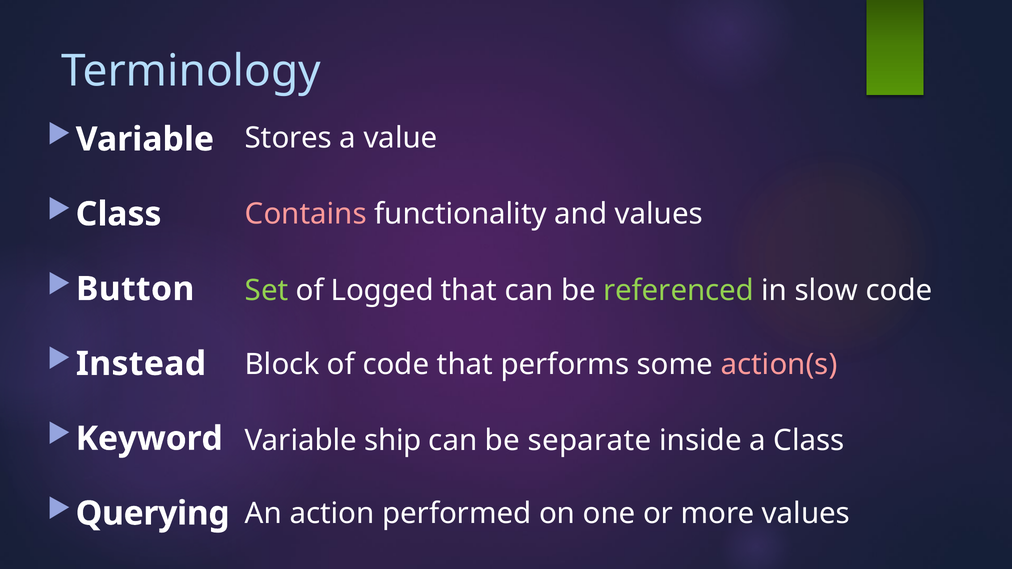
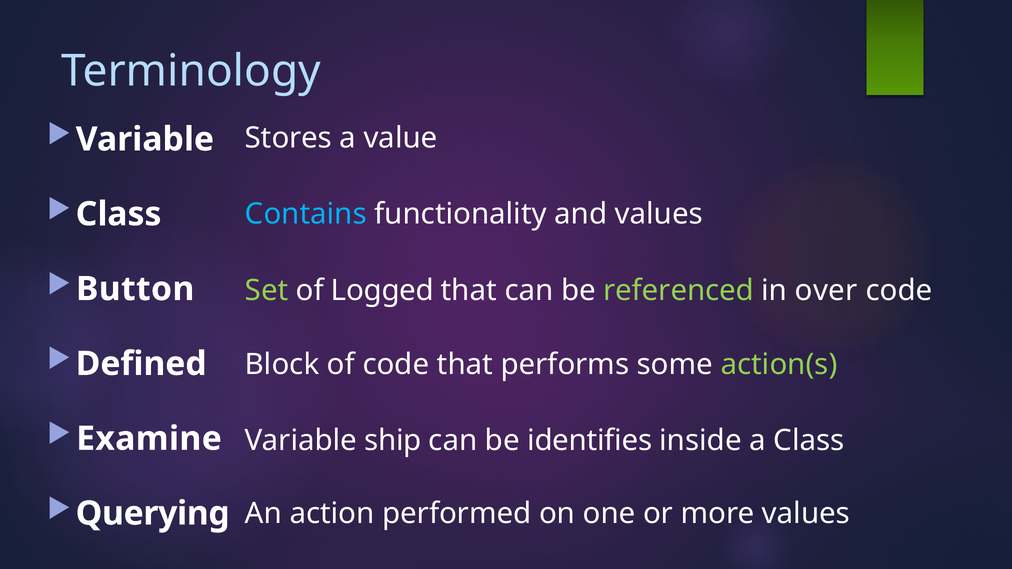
Contains colour: pink -> light blue
slow: slow -> over
Instead: Instead -> Defined
action(s colour: pink -> light green
Keyword: Keyword -> Examine
separate: separate -> identifies
